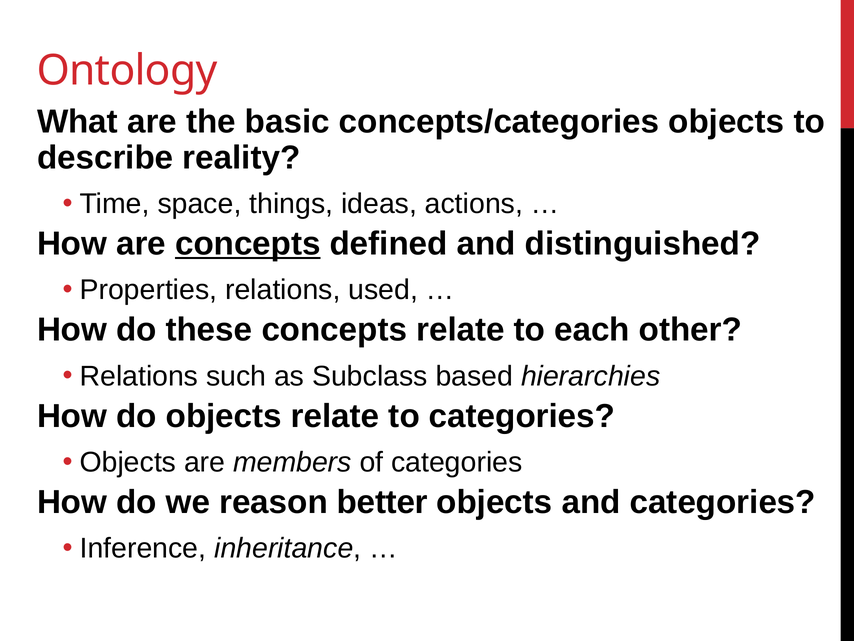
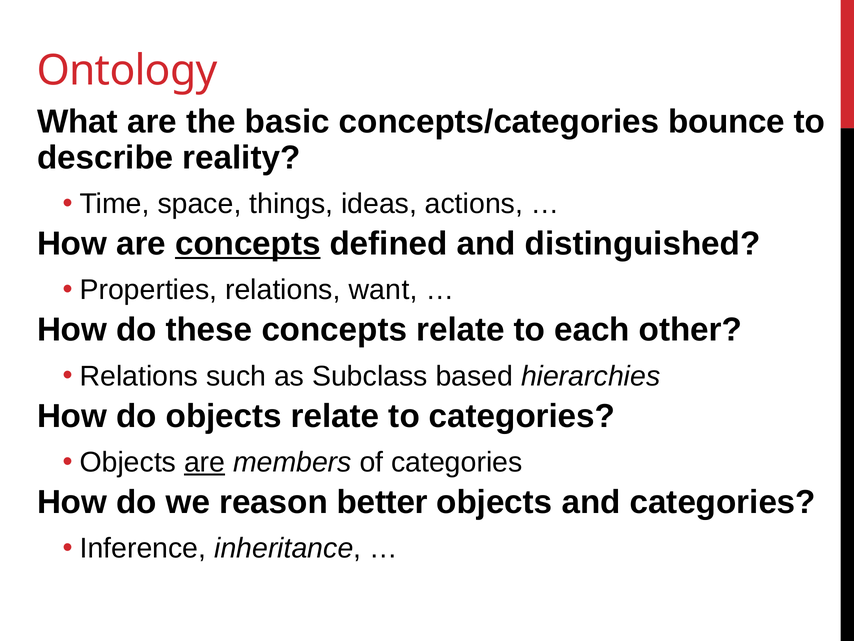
concepts/categories objects: objects -> bounce
used: used -> want
are at (205, 462) underline: none -> present
